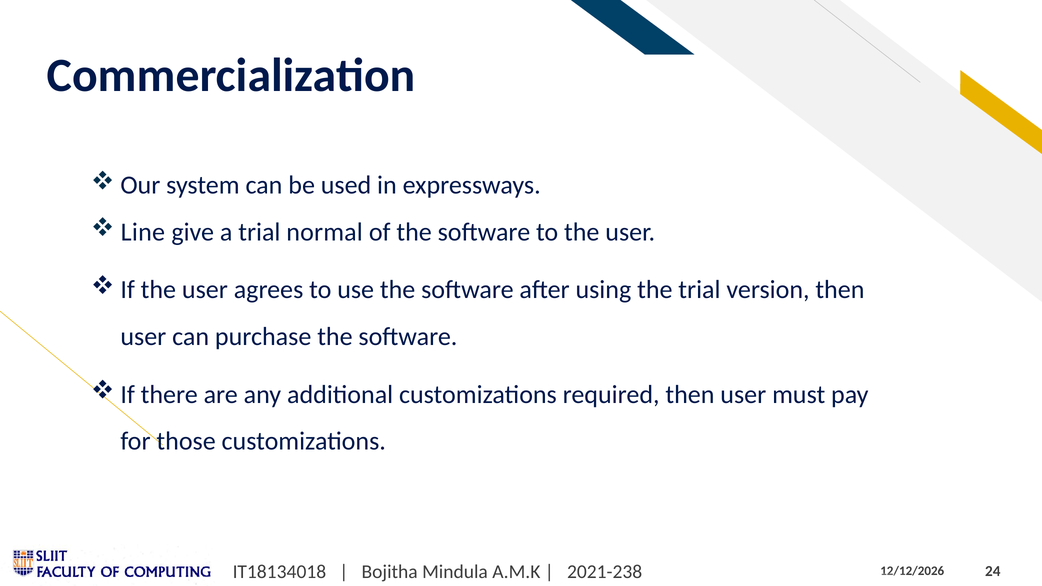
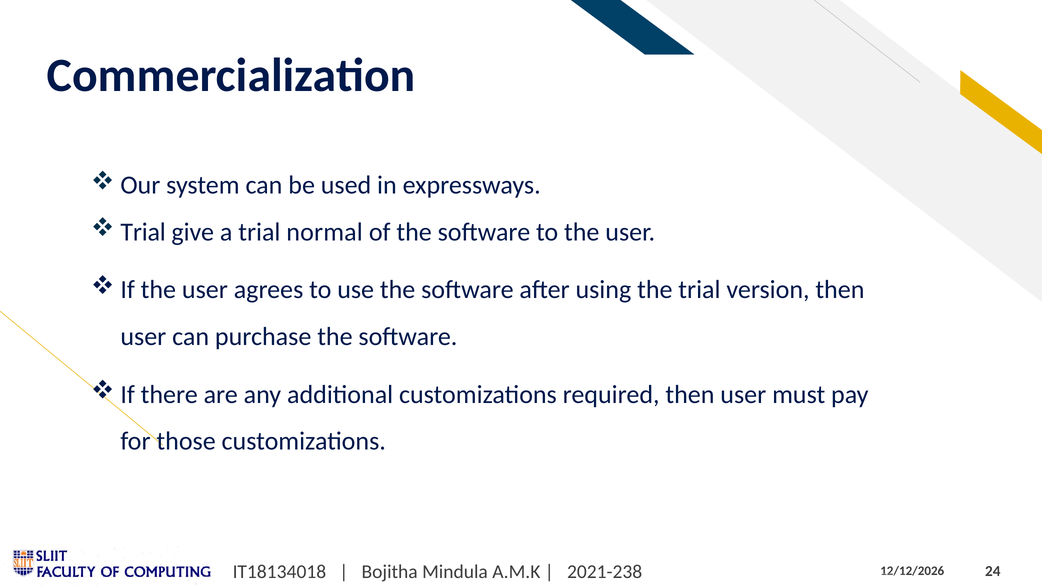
Line at (143, 232): Line -> Trial
